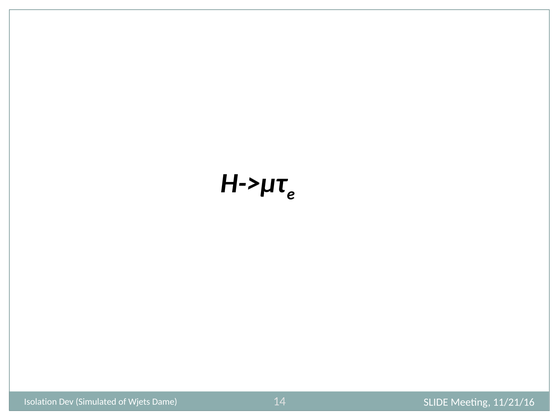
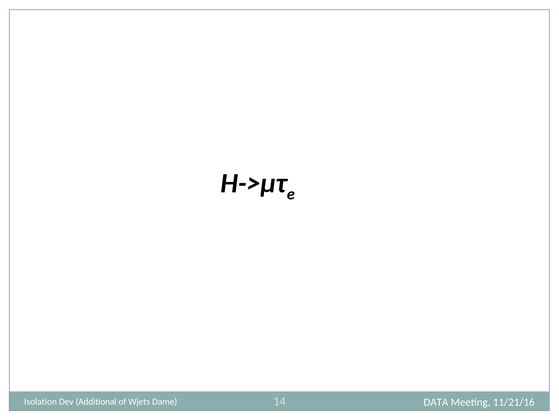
Simulated: Simulated -> Additional
SLIDE: SLIDE -> DATA
